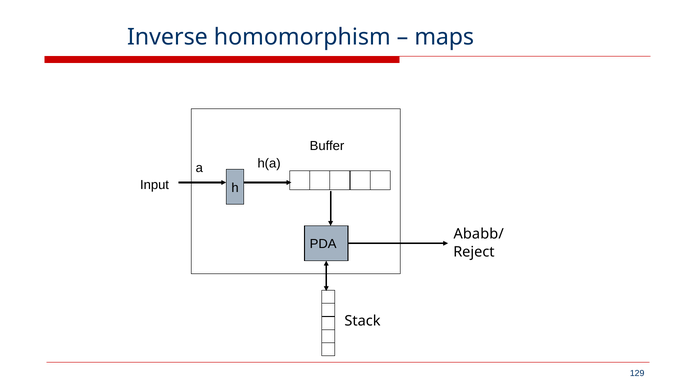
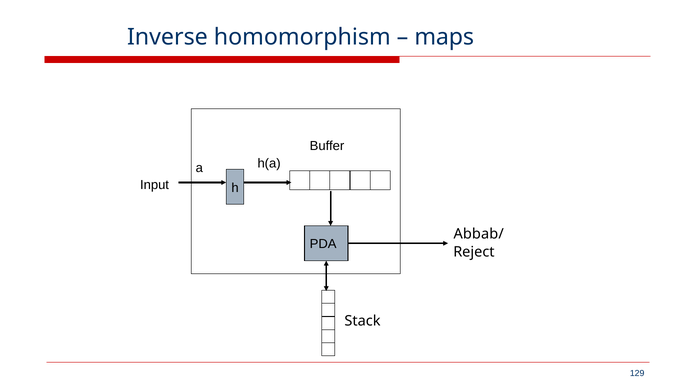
Ababb/: Ababb/ -> Abbab/
